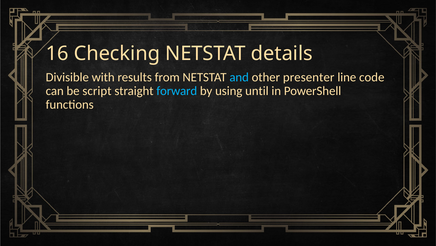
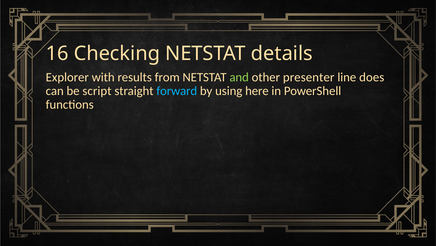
Divisible: Divisible -> Explorer
and colour: light blue -> light green
code: code -> does
until: until -> here
